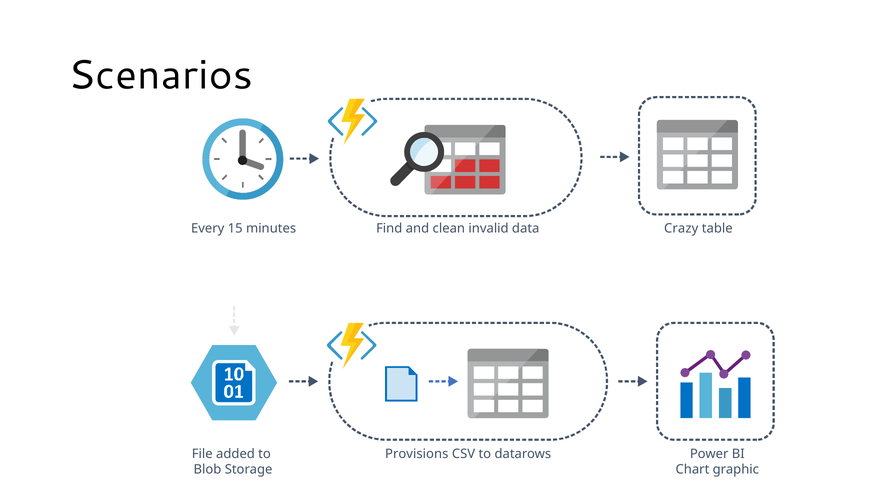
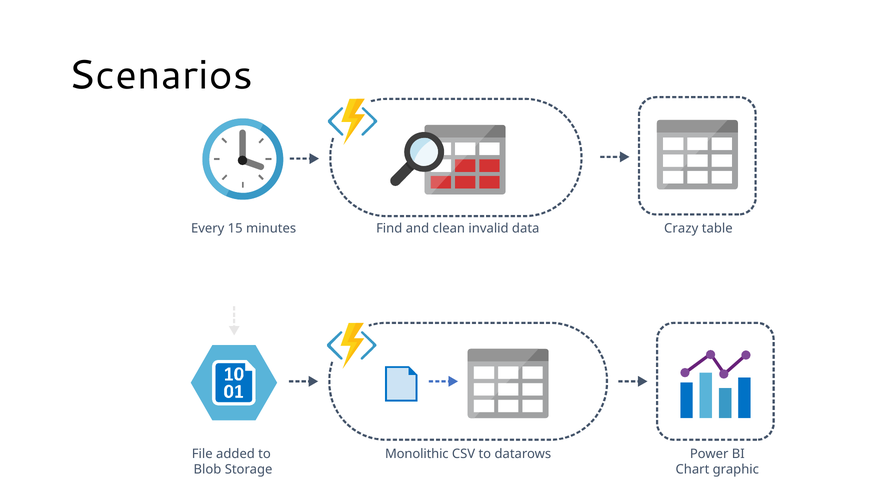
Provisions: Provisions -> Monolithic
